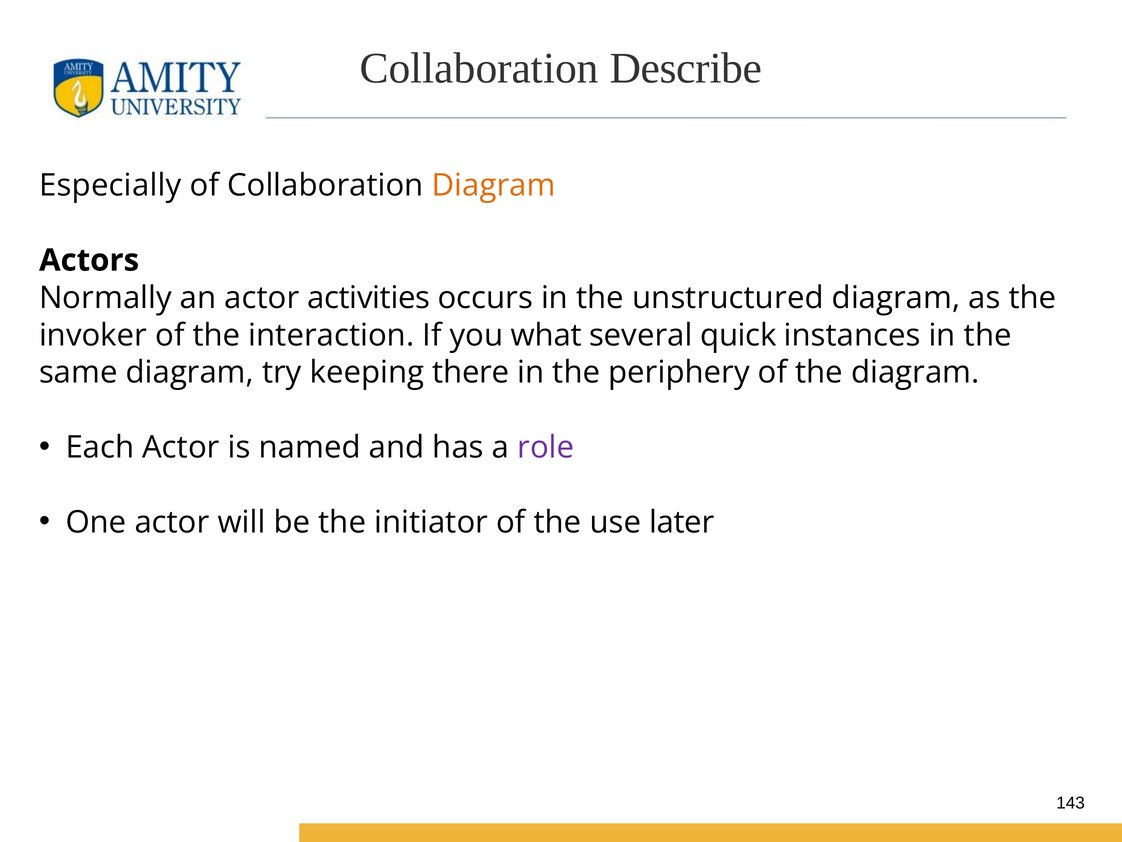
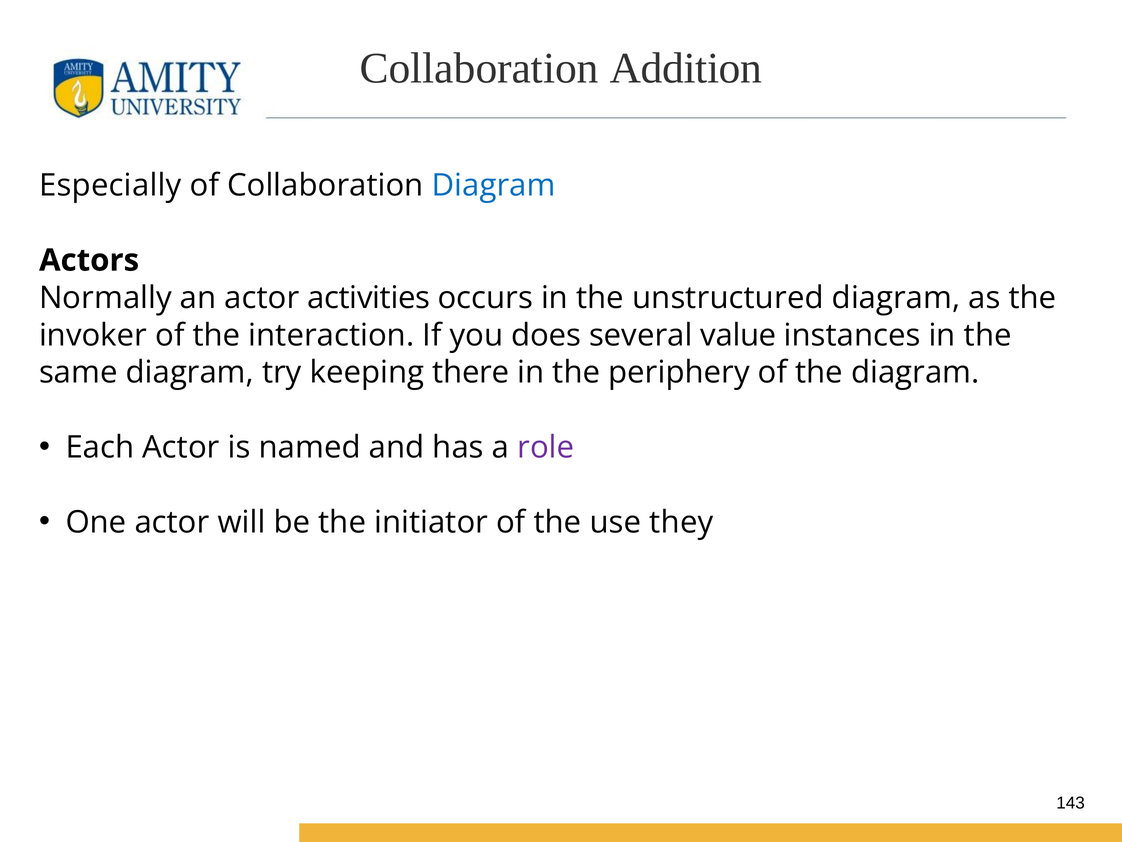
Describe: Describe -> Addition
Diagram at (494, 185) colour: orange -> blue
what: what -> does
quick: quick -> value
later: later -> they
